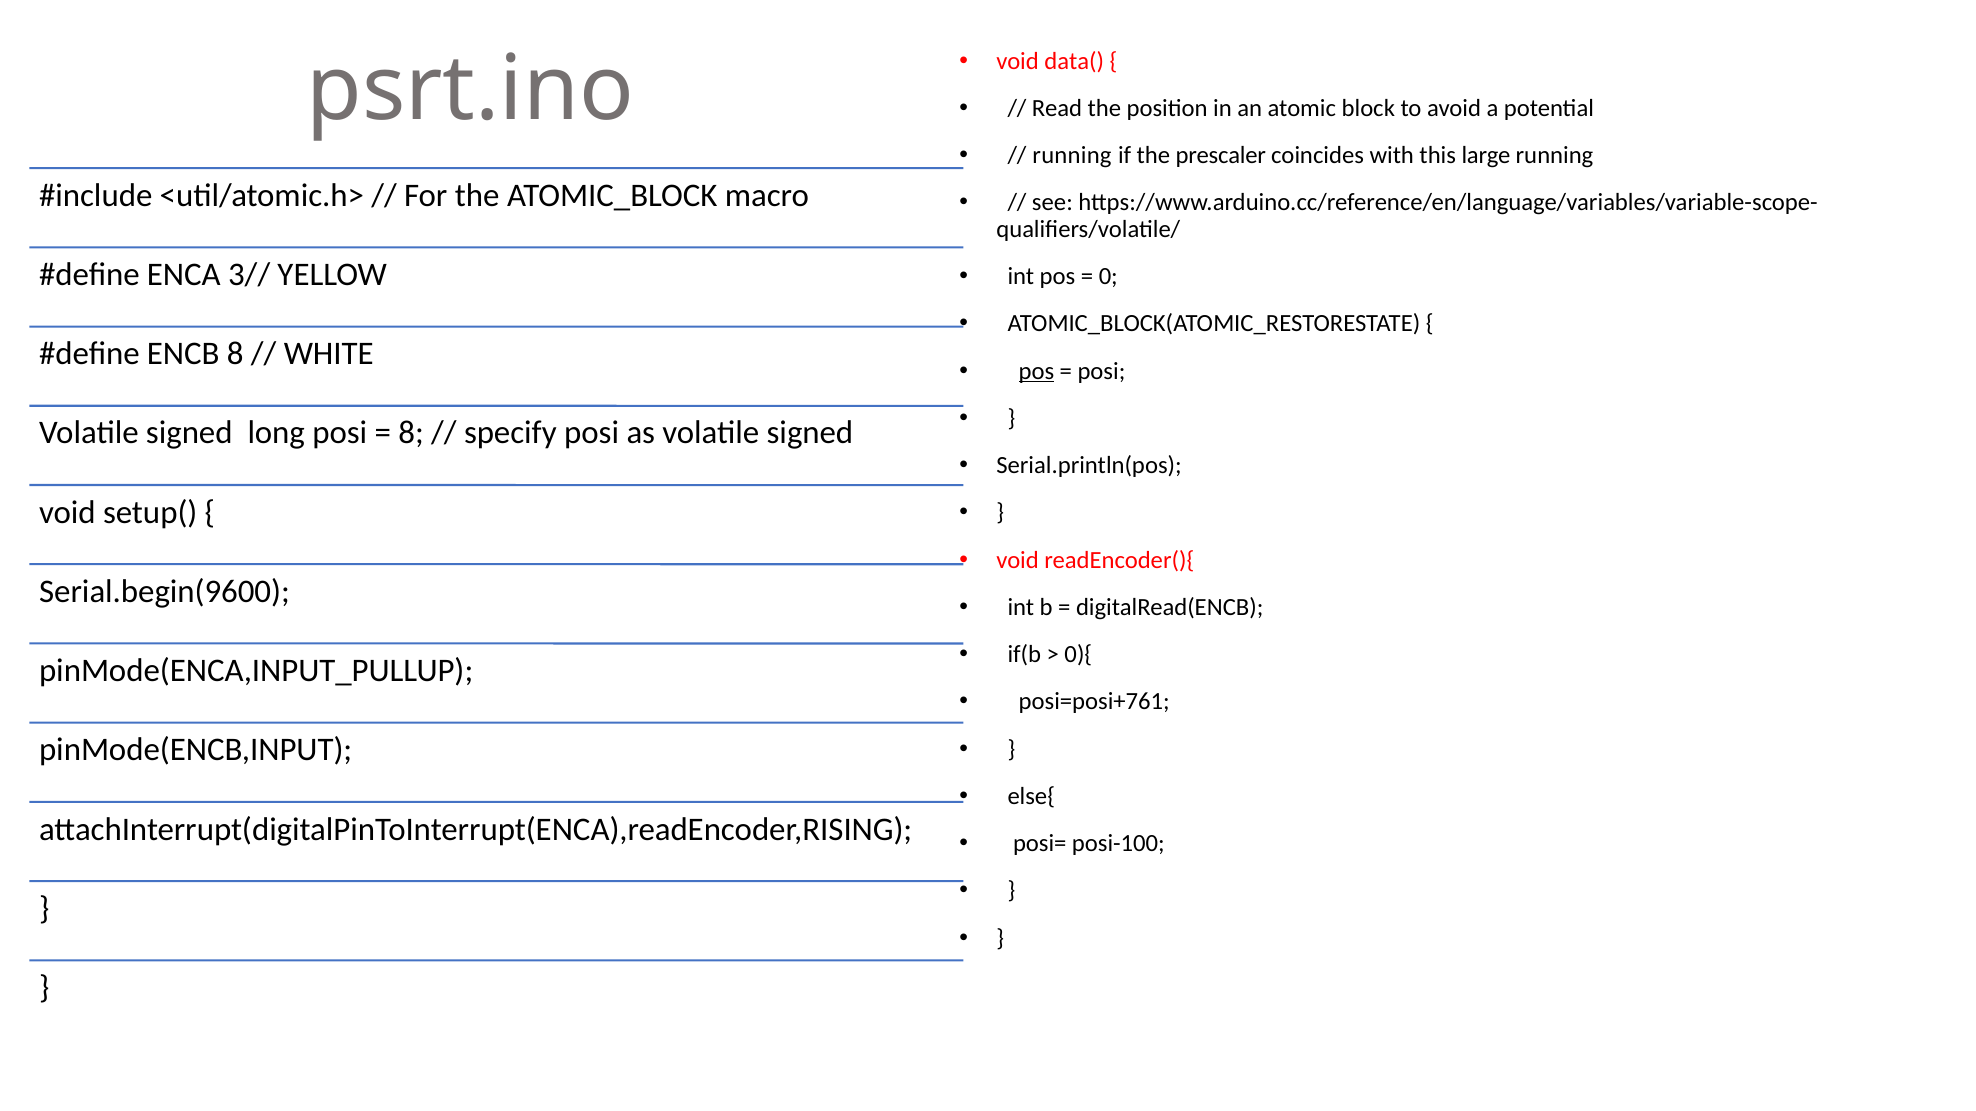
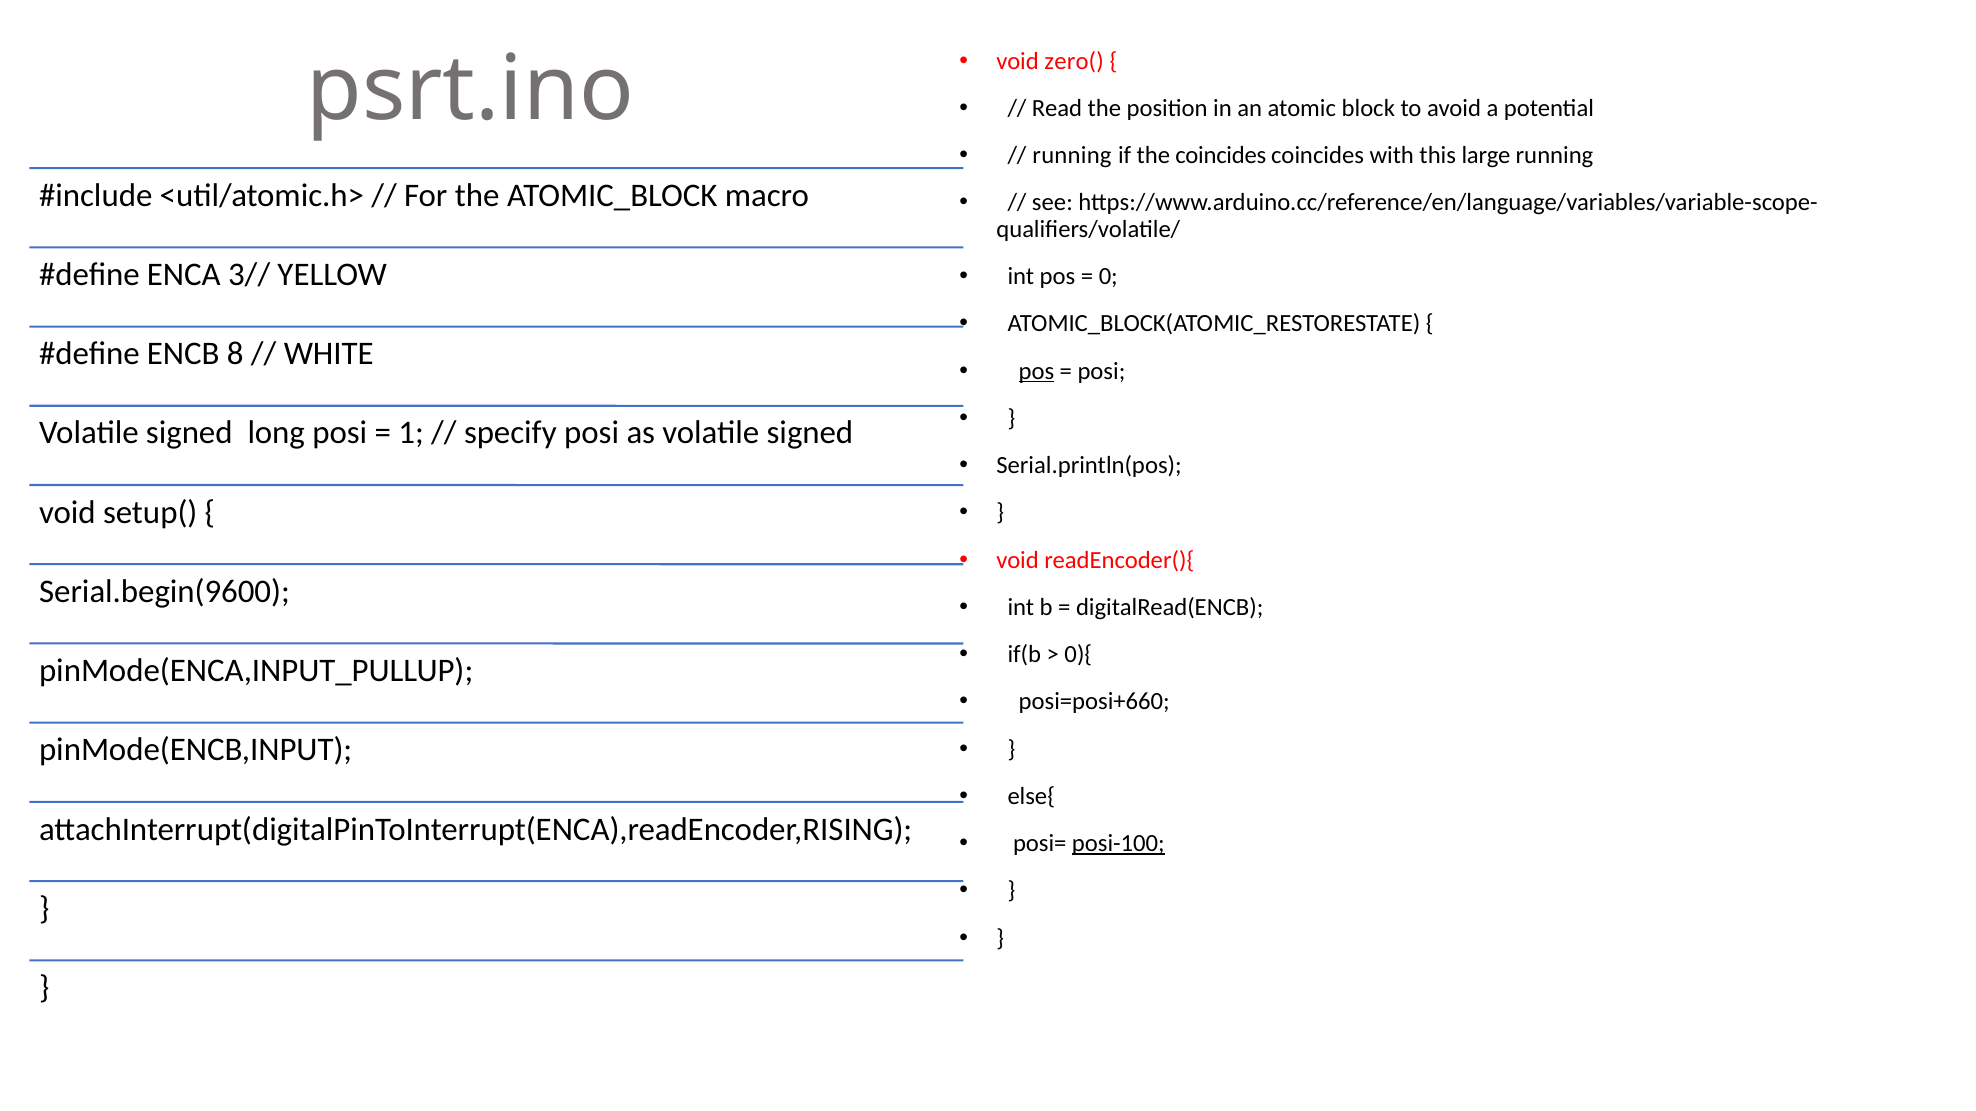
data(: data( -> zero(
the prescaler: prescaler -> coincides
8 at (411, 433): 8 -> 1
posi=posi+761: posi=posi+761 -> posi=posi+660
posi-100 underline: none -> present
